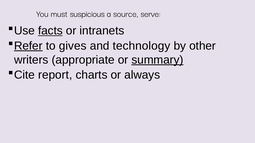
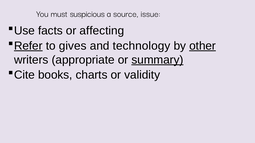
serve: serve -> issue
facts underline: present -> none
intranets: intranets -> affecting
other underline: none -> present
report: report -> books
always: always -> validity
